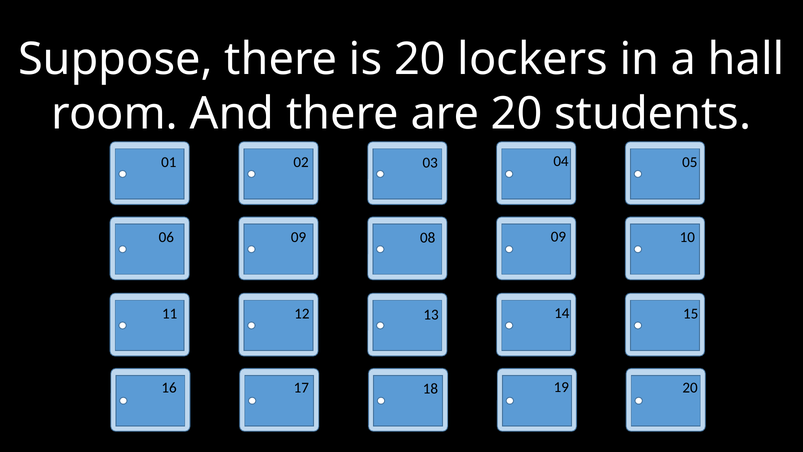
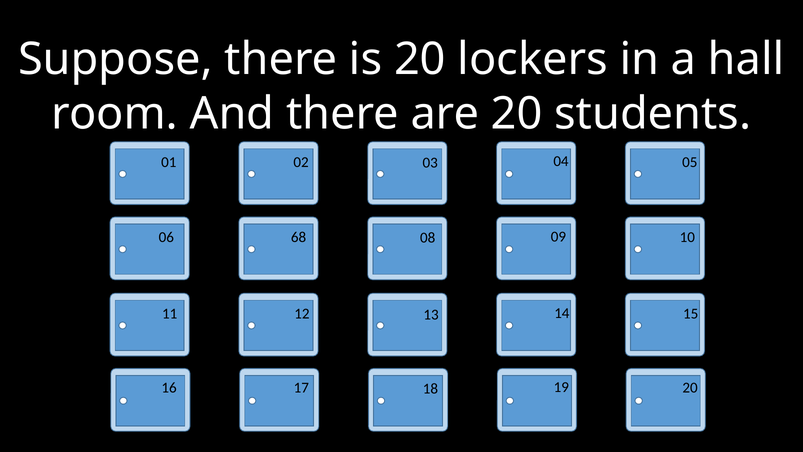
06 09: 09 -> 68
